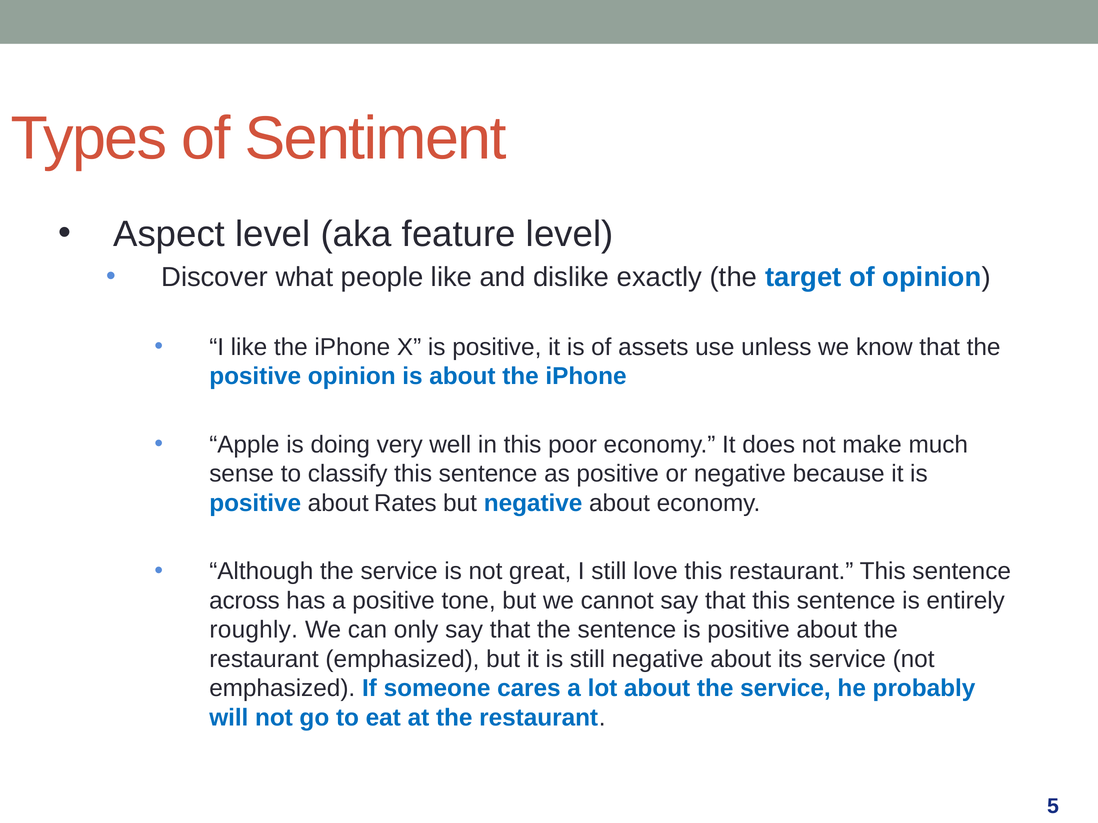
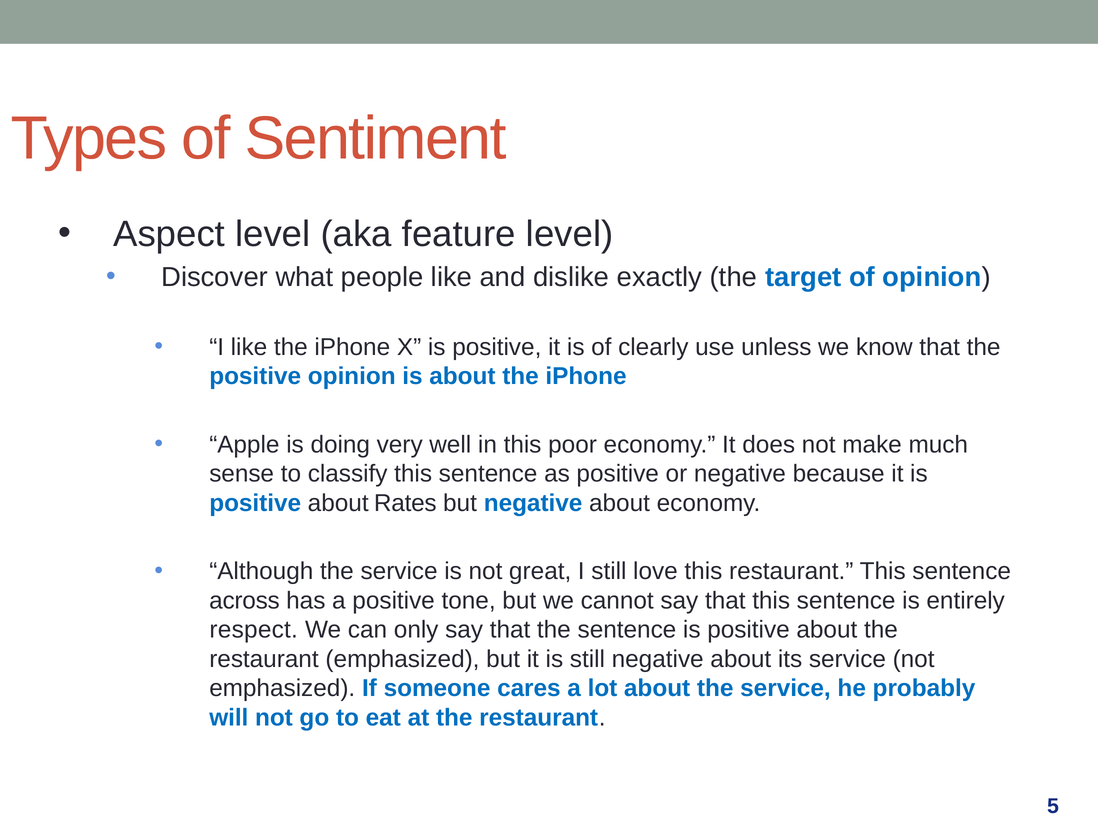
assets: assets -> clearly
roughly: roughly -> respect
